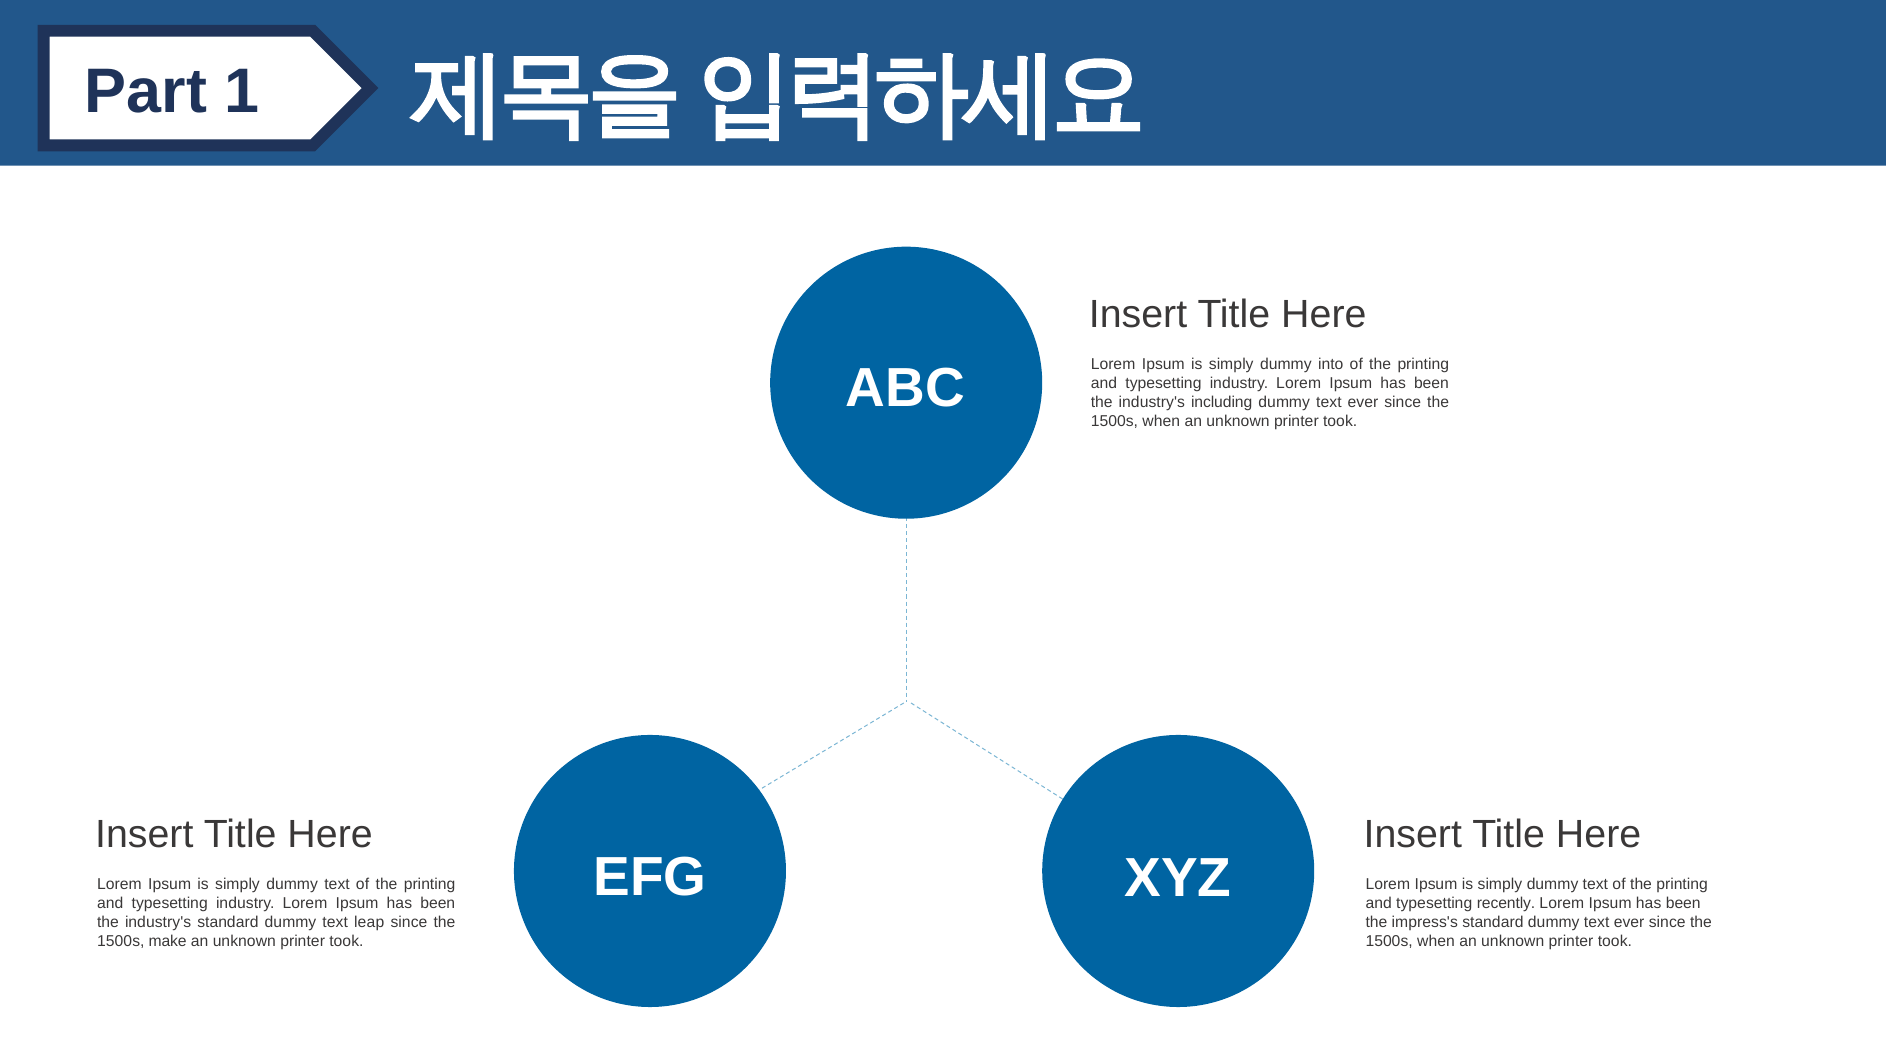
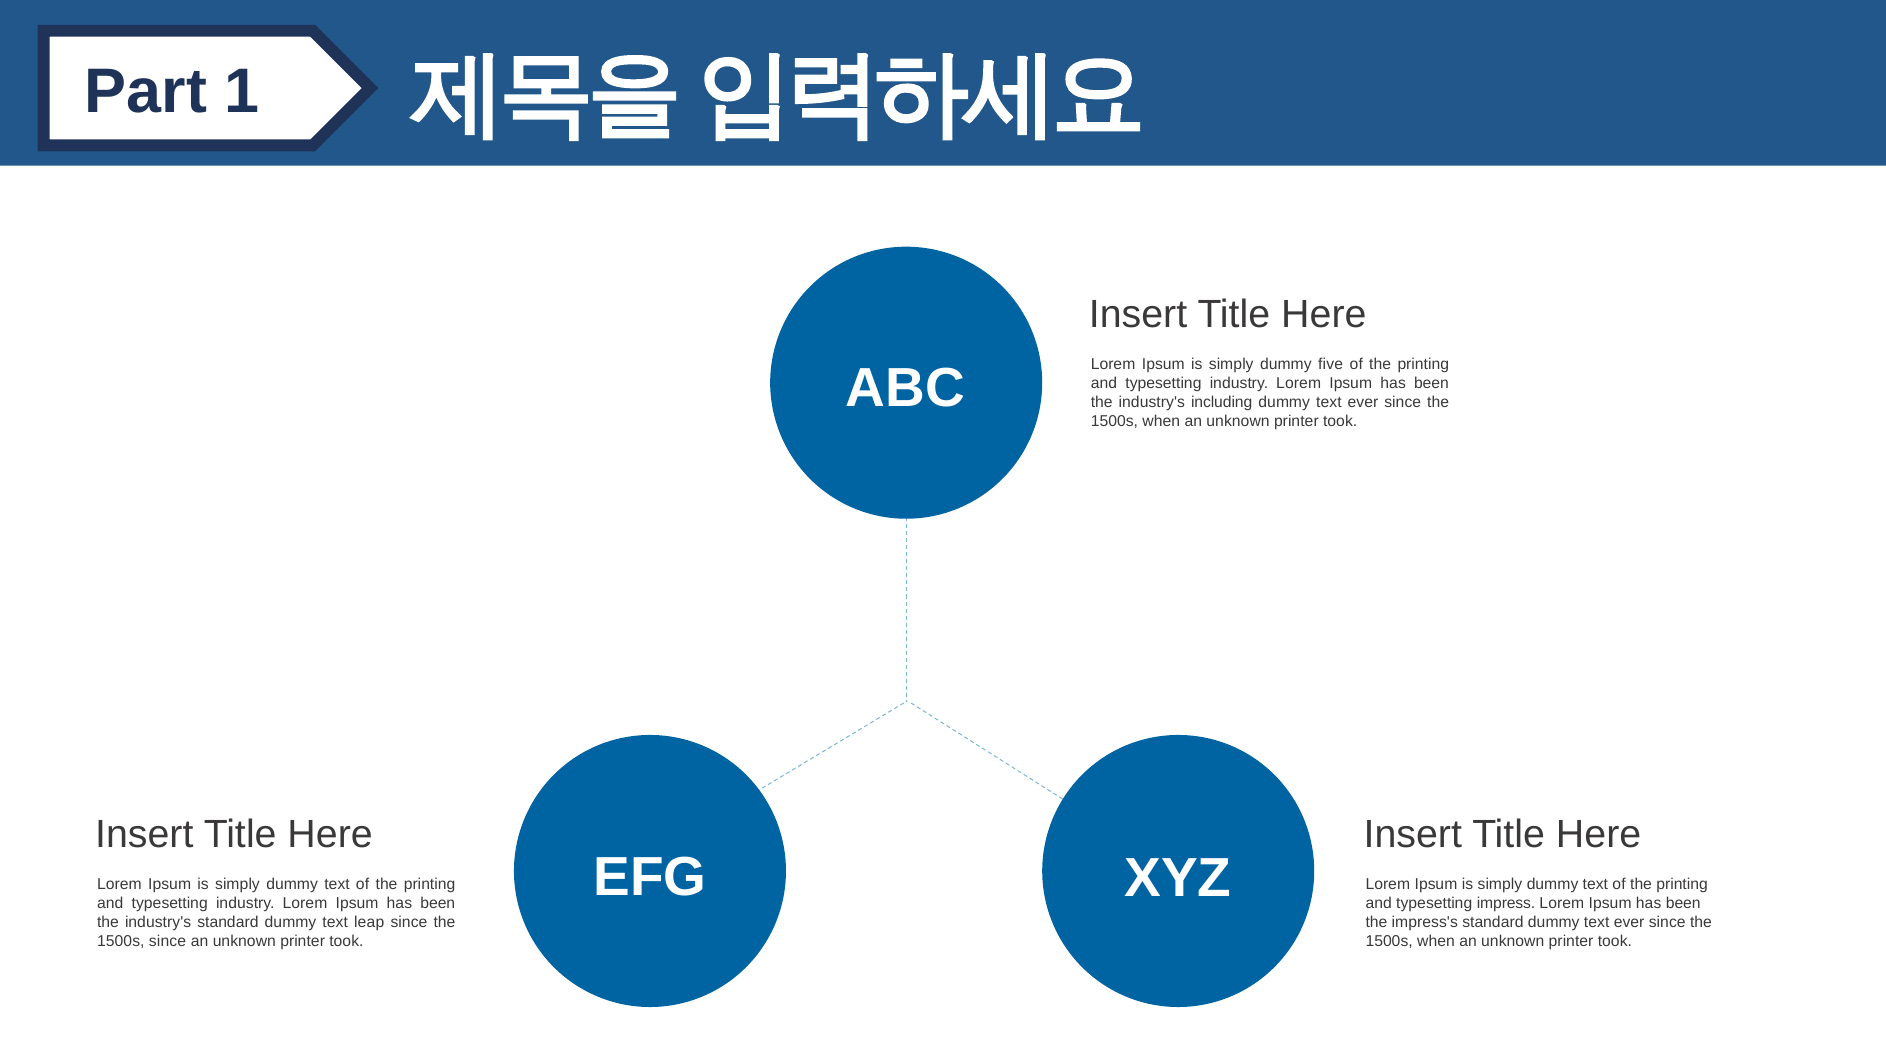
into: into -> five
recently: recently -> impress
1500s make: make -> since
